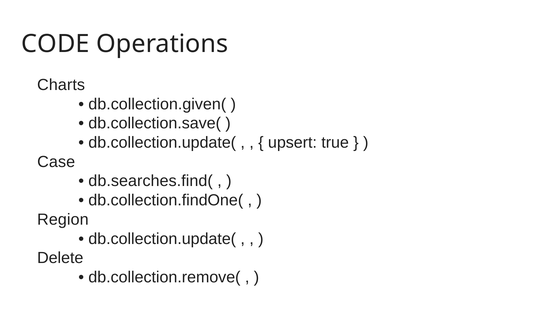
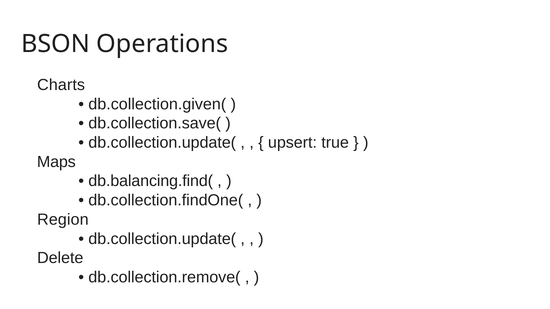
CODE: CODE -> BSON
Case: Case -> Maps
db.searches.find(: db.searches.find( -> db.balancing.find(
